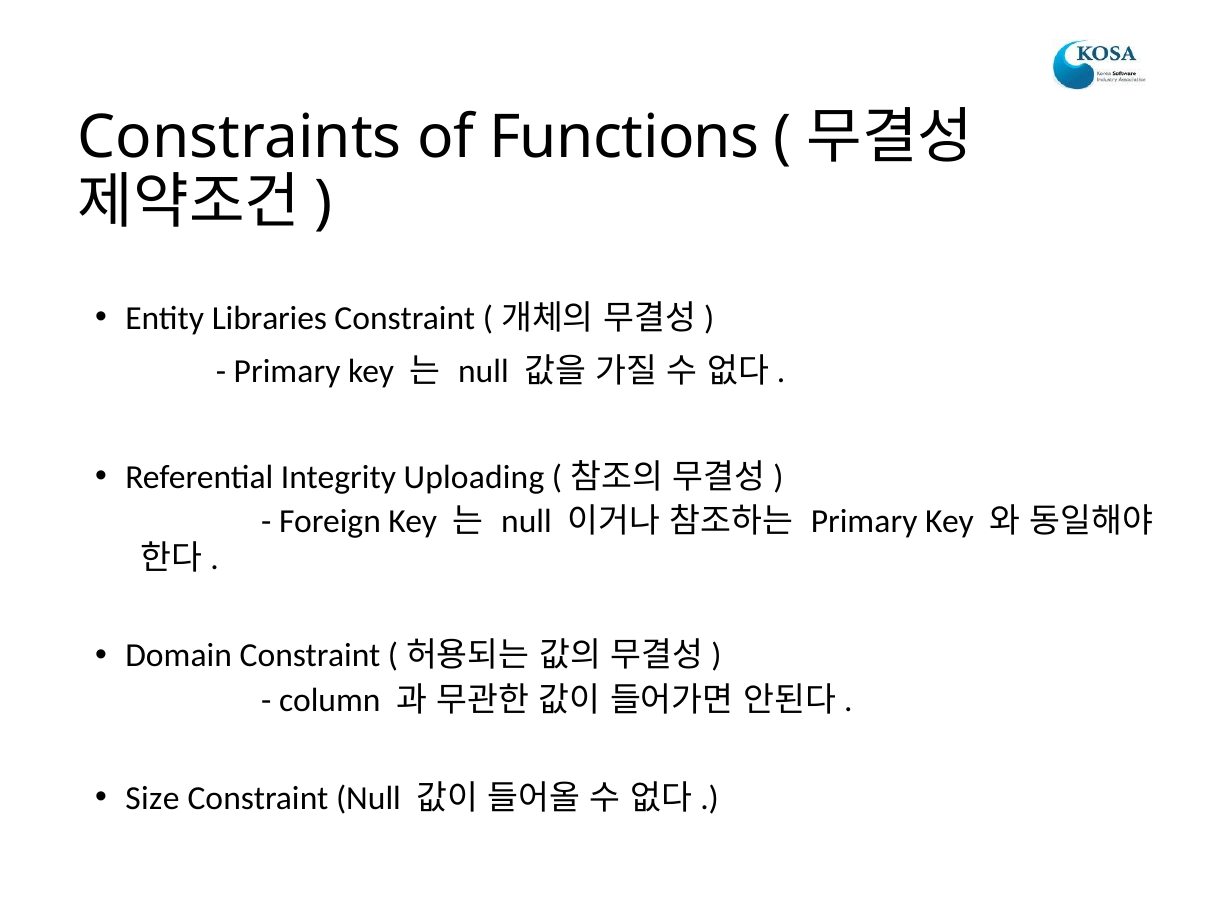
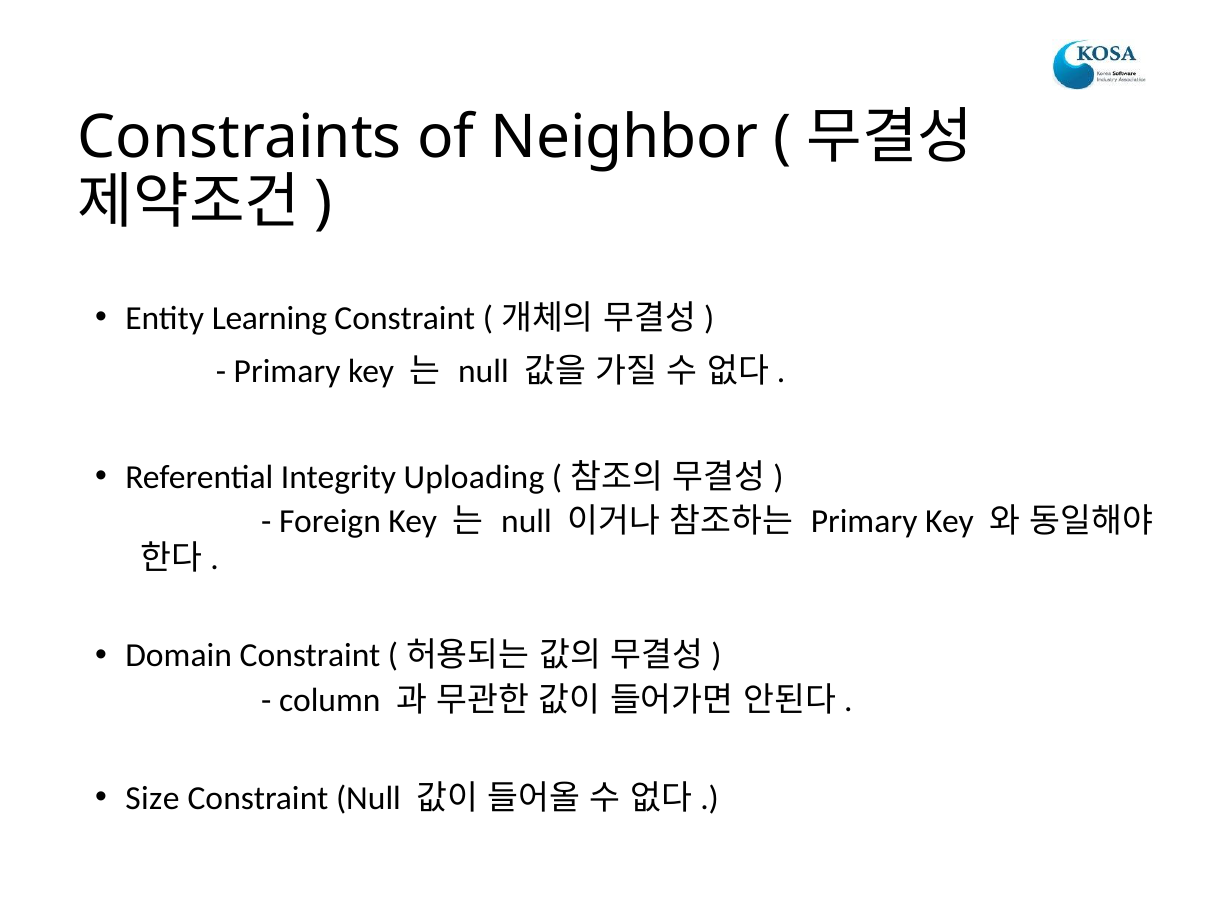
Functions: Functions -> Neighbor
Libraries: Libraries -> Learning
